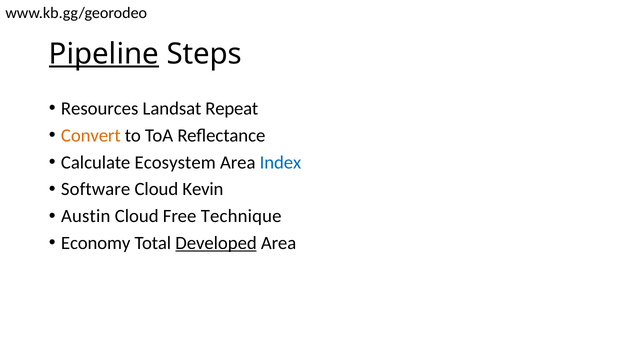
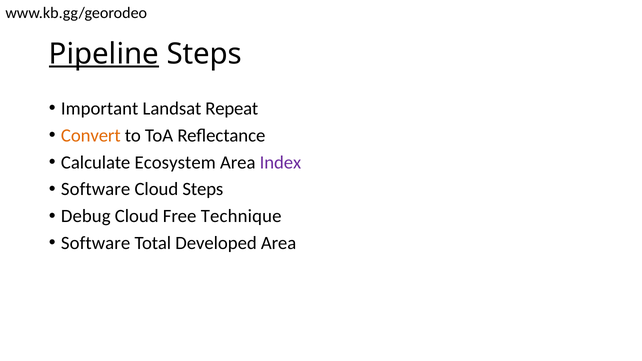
Resources: Resources -> Important
Index colour: blue -> purple
Cloud Kevin: Kevin -> Steps
Austin: Austin -> Debug
Economy at (96, 243): Economy -> Software
Developed underline: present -> none
